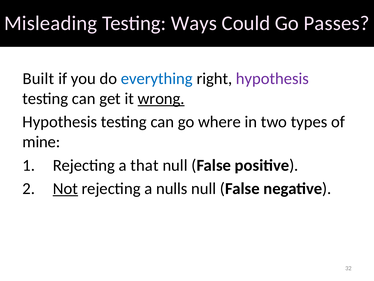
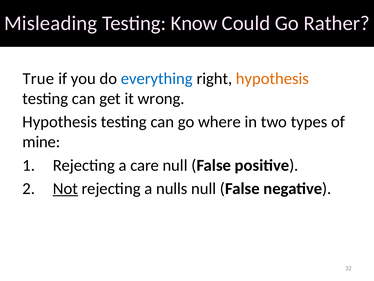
Ways: Ways -> Know
Passes: Passes -> Rather
Built: Built -> True
hypothesis at (272, 78) colour: purple -> orange
wrong underline: present -> none
that: that -> care
